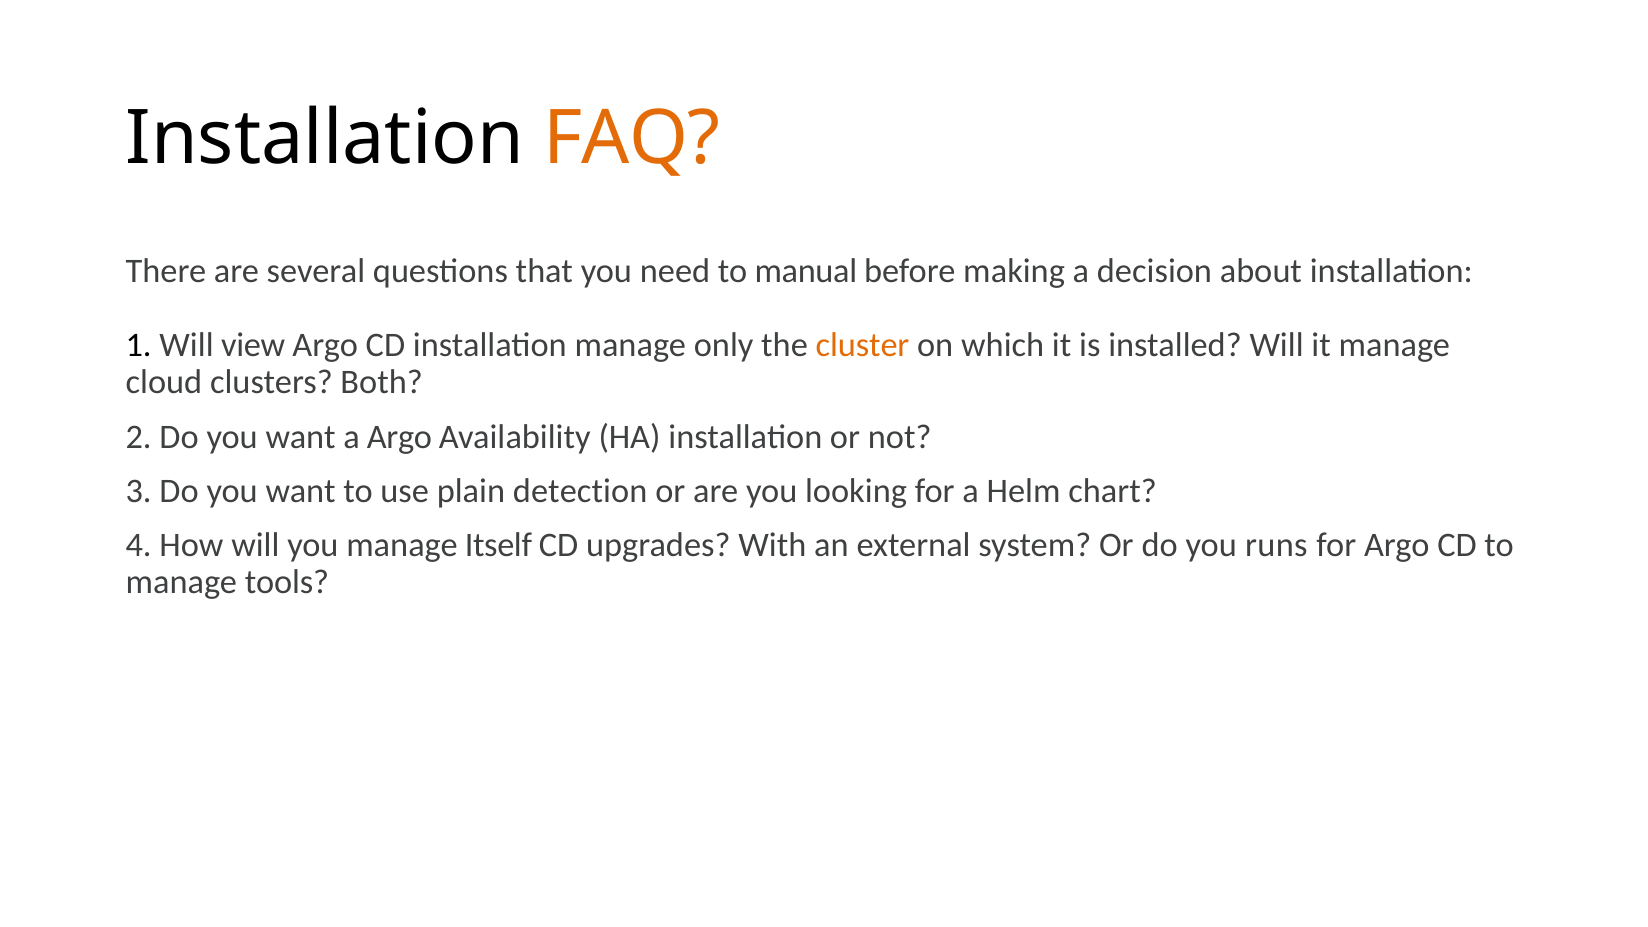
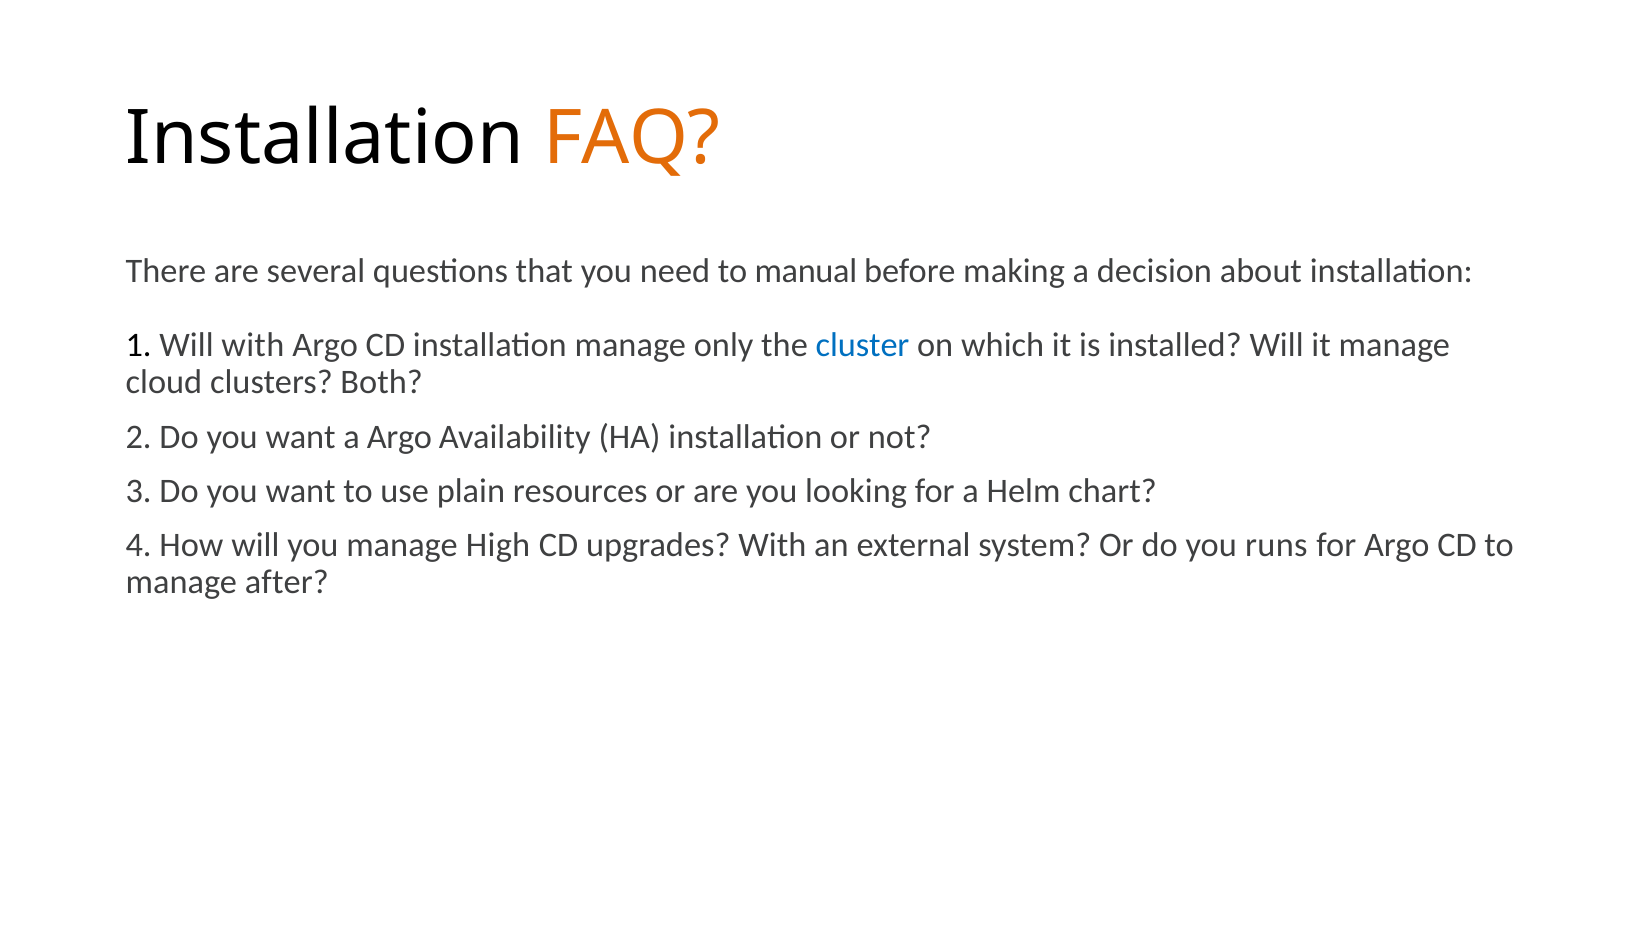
Will view: view -> with
cluster colour: orange -> blue
detection: detection -> resources
Itself: Itself -> High
tools: tools -> after
